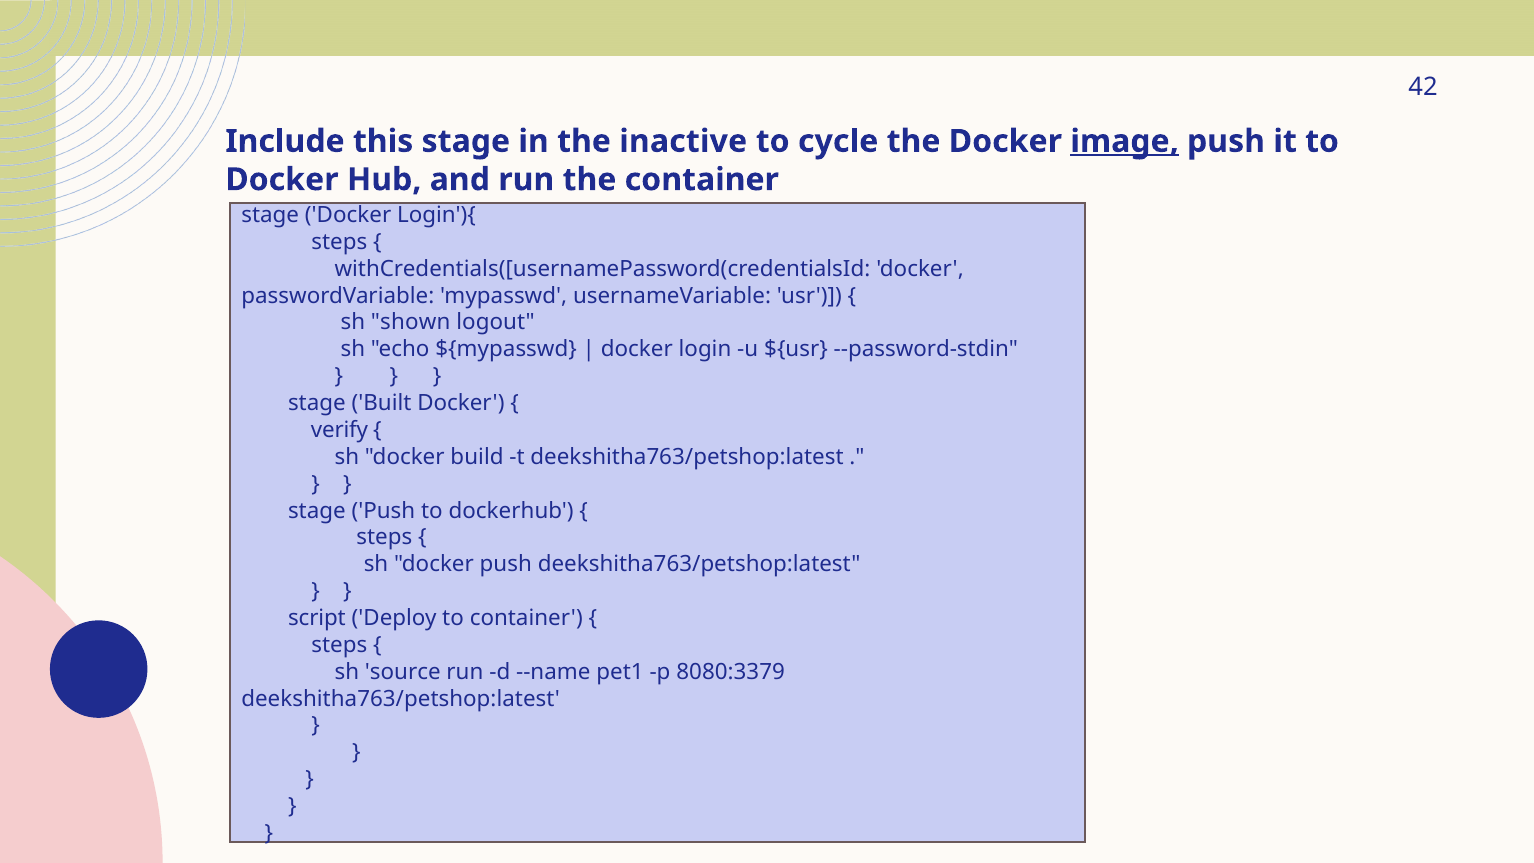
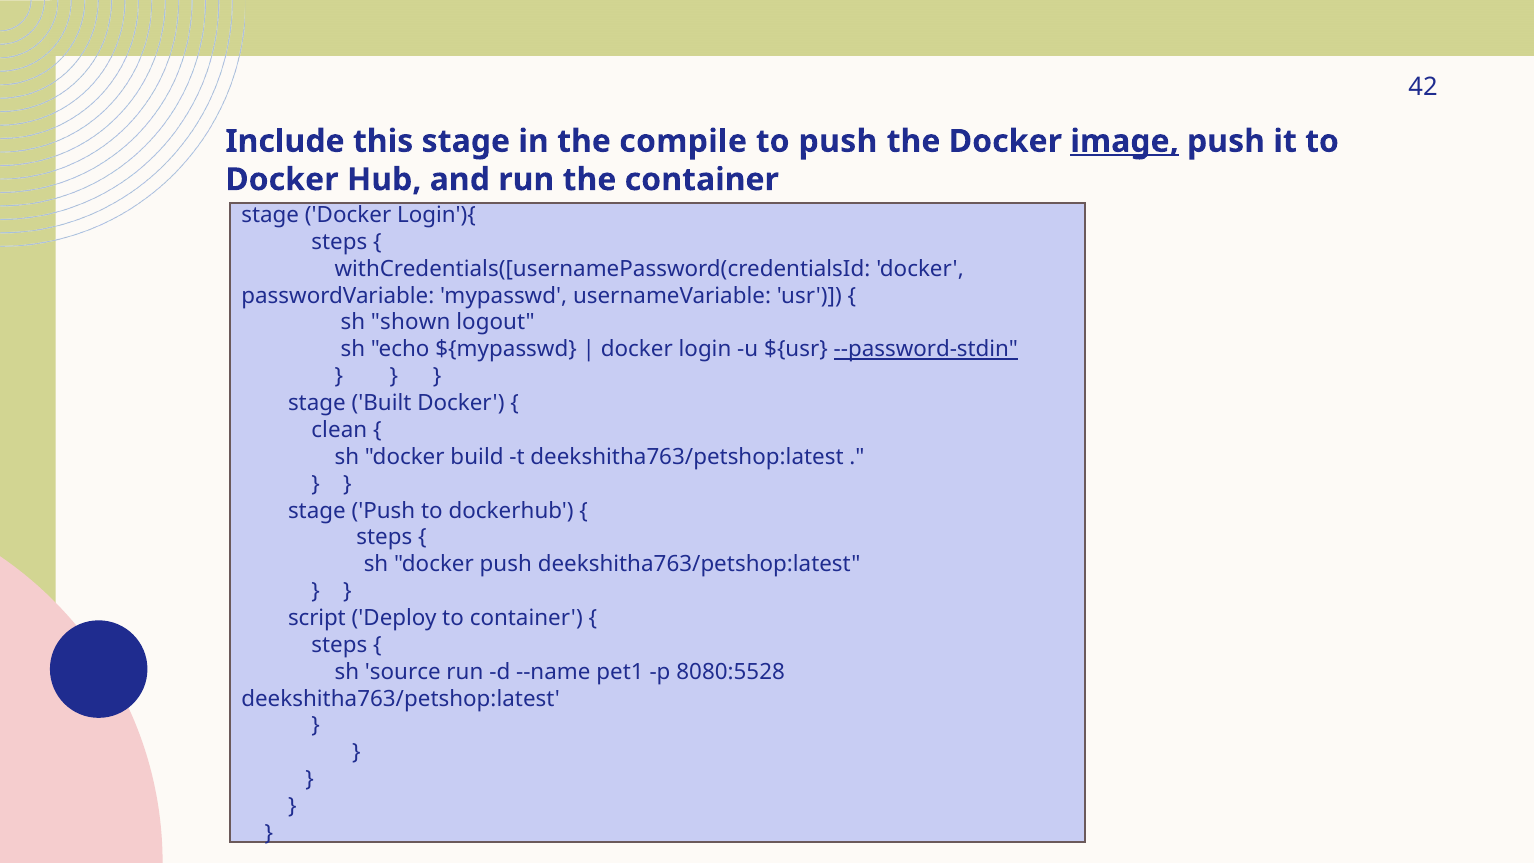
inactive: inactive -> compile
to cycle: cycle -> push
--password-stdin underline: none -> present
verify: verify -> clean
8080:3379: 8080:3379 -> 8080:5528
